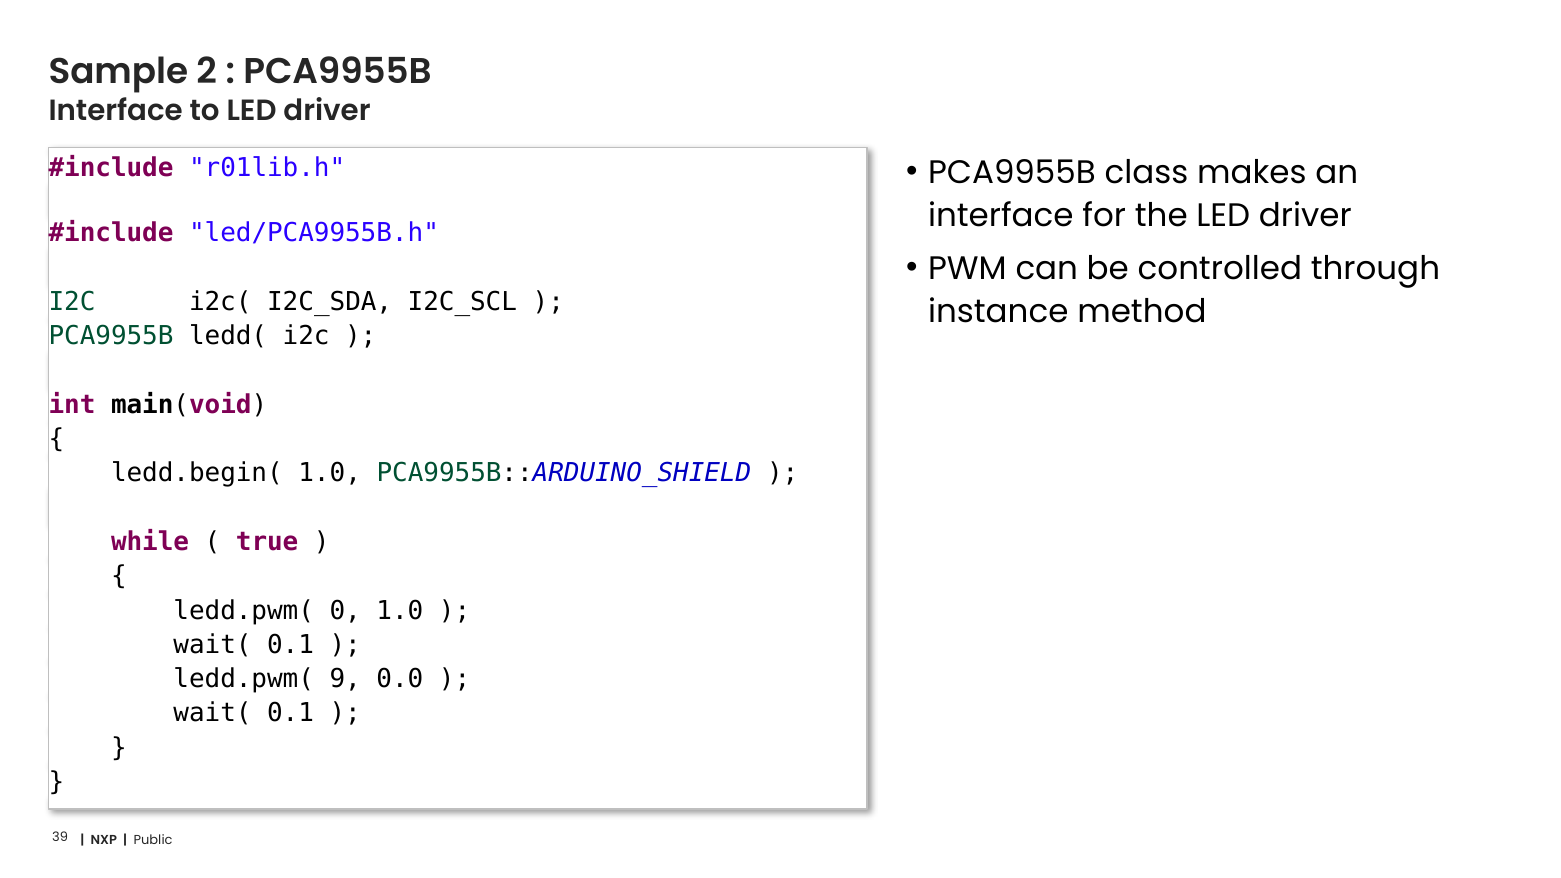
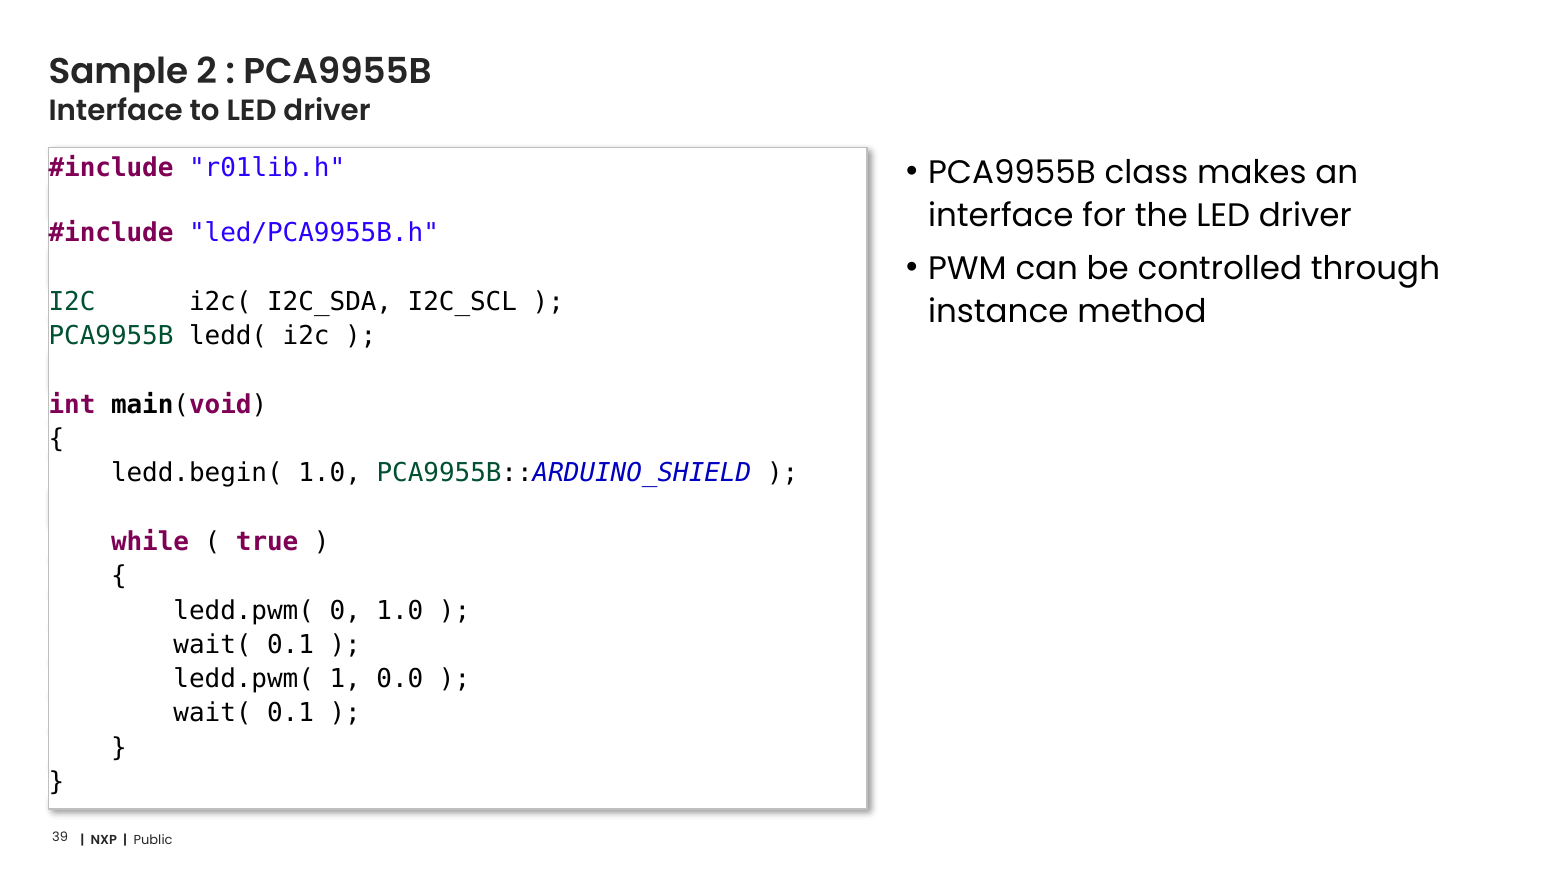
9: 9 -> 1
